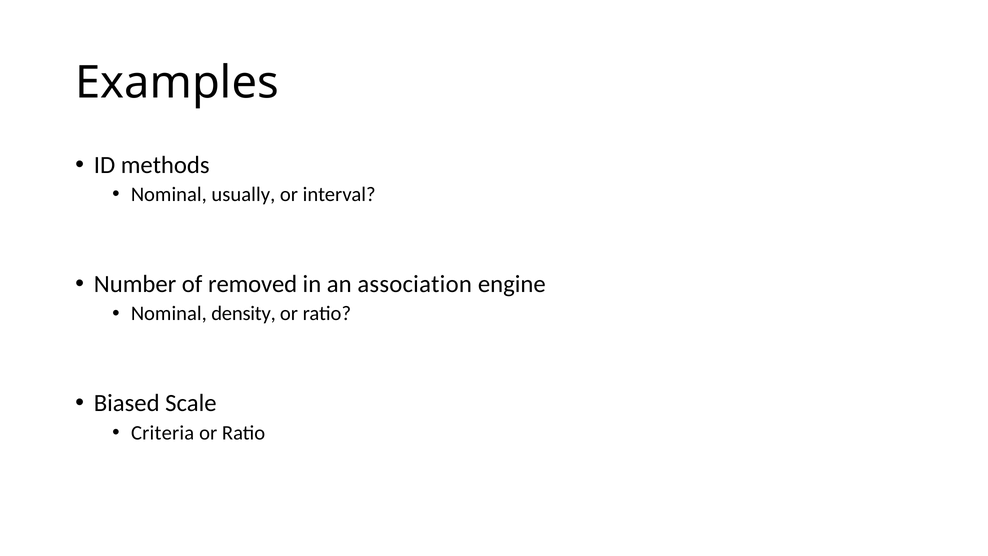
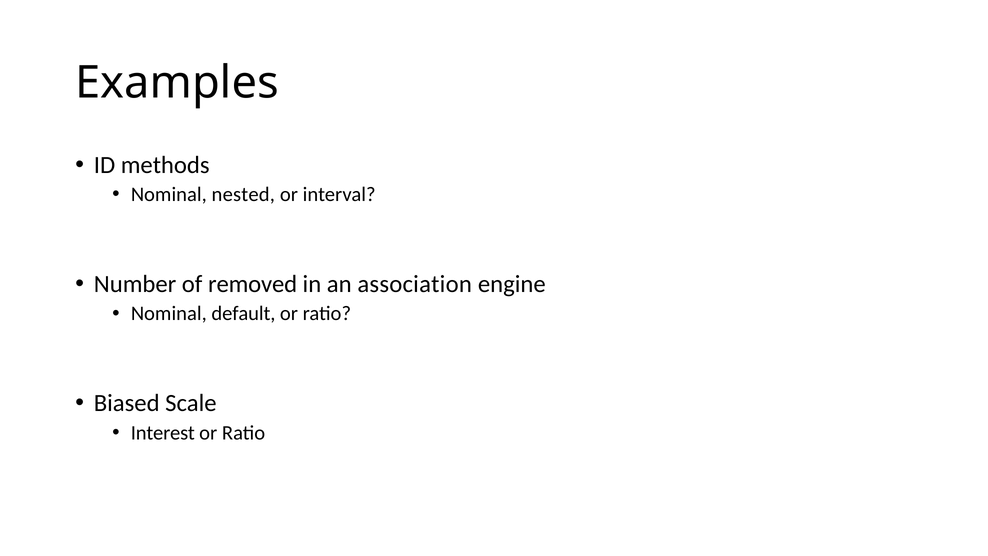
usually: usually -> nested
density: density -> default
Criteria: Criteria -> Interest
